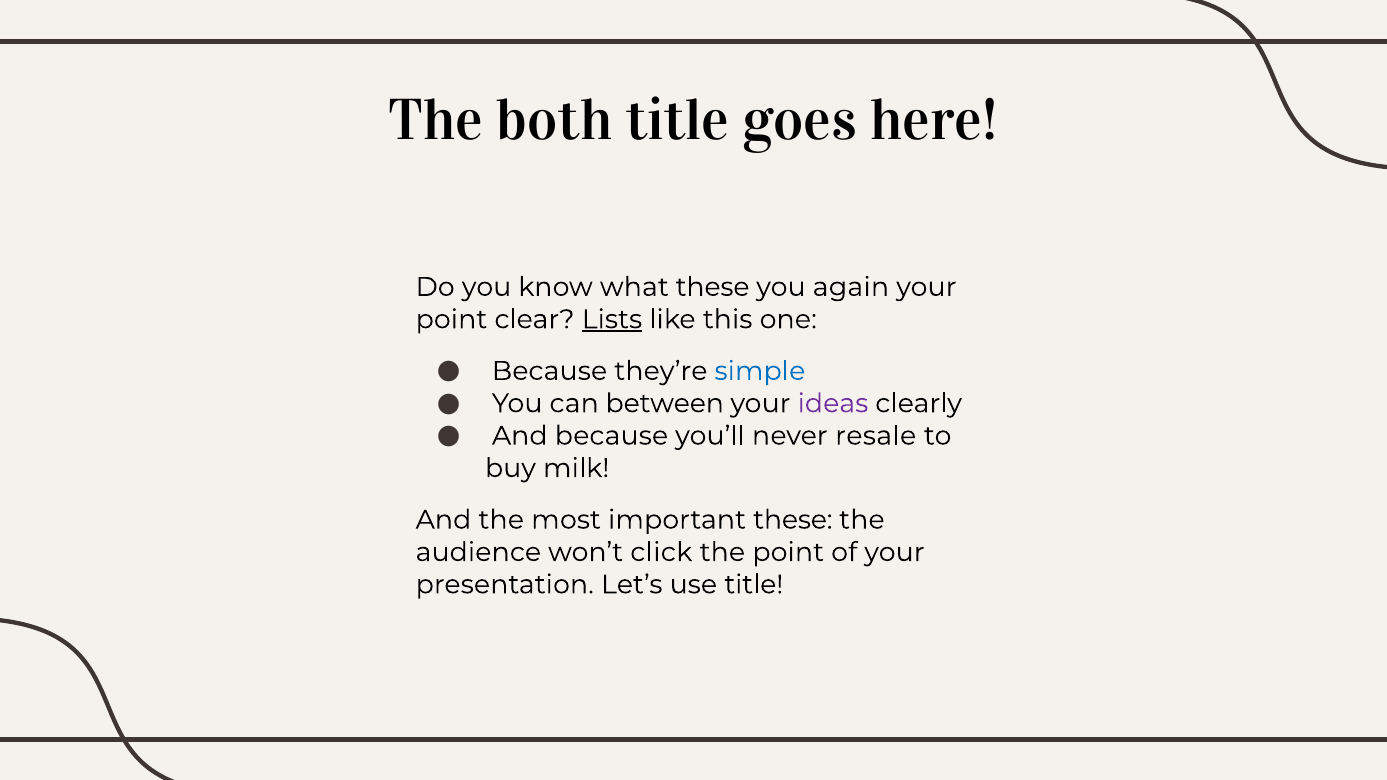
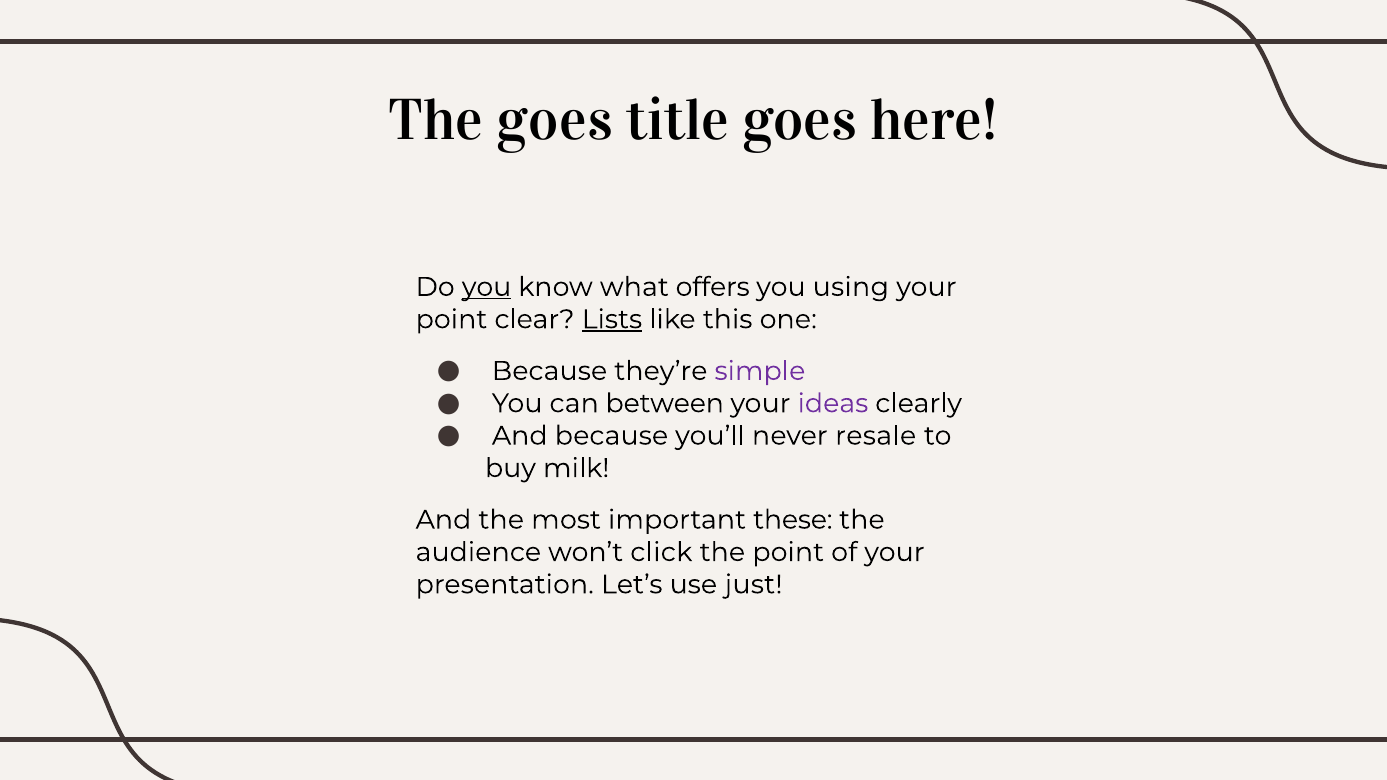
The both: both -> goes
you at (487, 287) underline: none -> present
what these: these -> offers
again: again -> using
simple colour: blue -> purple
use title: title -> just
